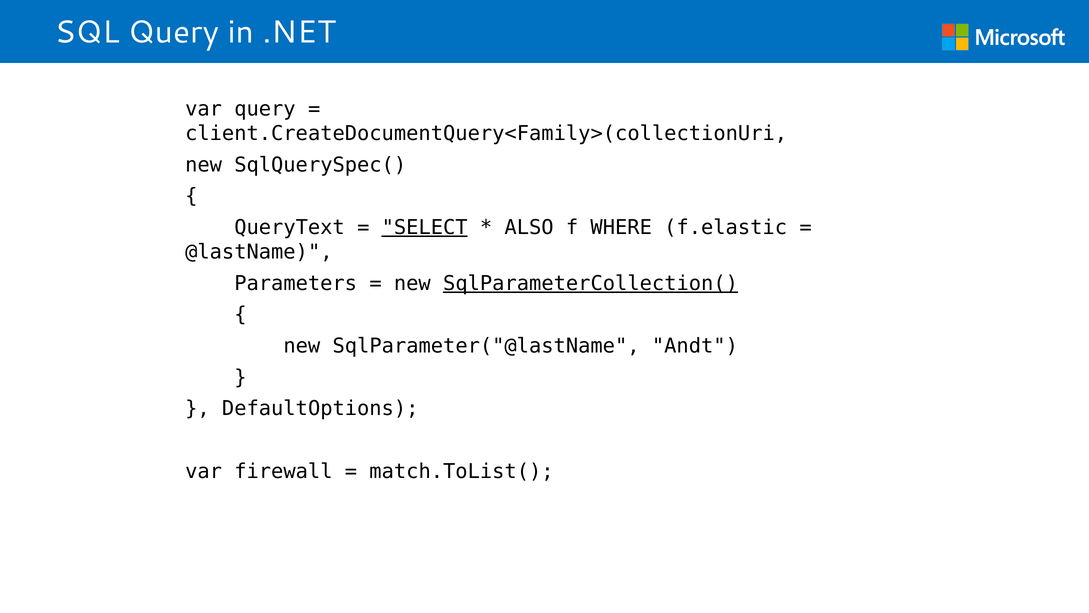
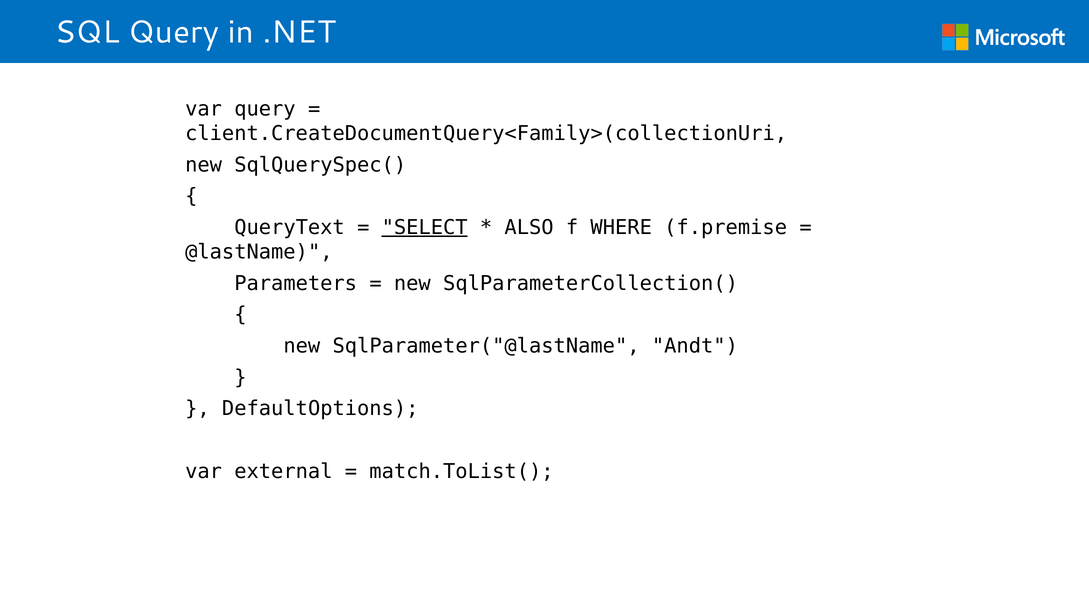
f.elastic: f.elastic -> f.premise
SqlParameterCollection( underline: present -> none
firewall: firewall -> external
